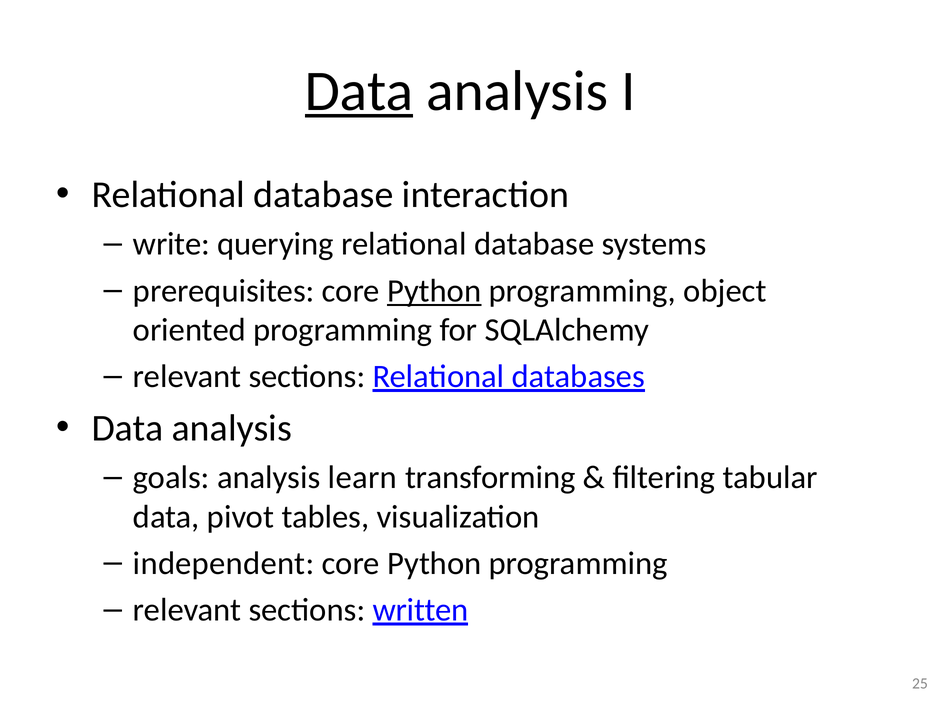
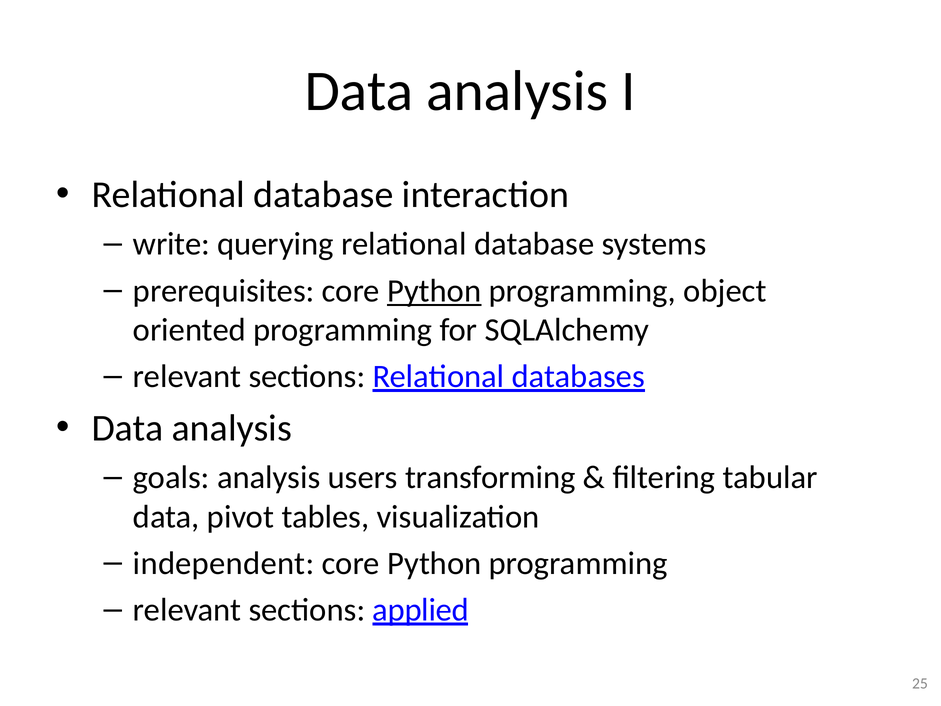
Data at (359, 91) underline: present -> none
learn: learn -> users
written: written -> applied
